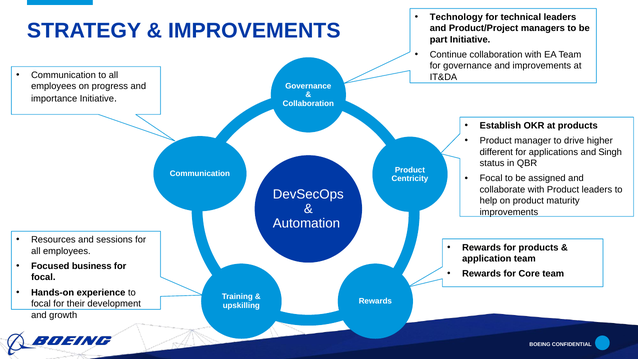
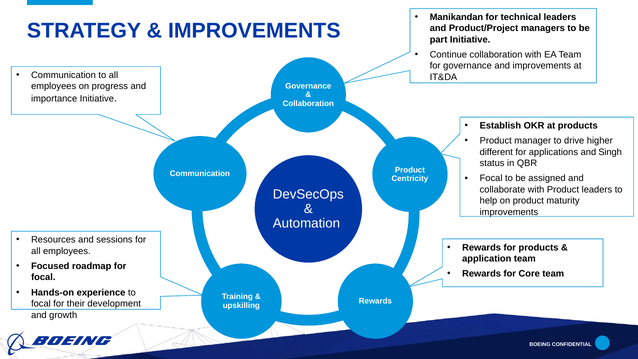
Technology: Technology -> Manikandan
business: business -> roadmap
